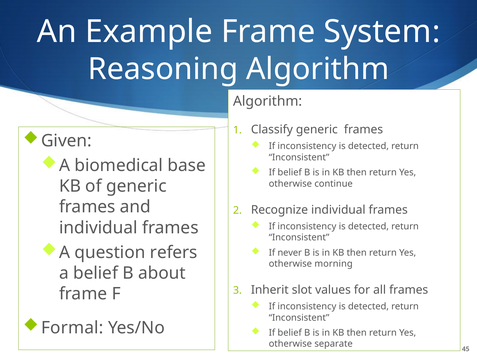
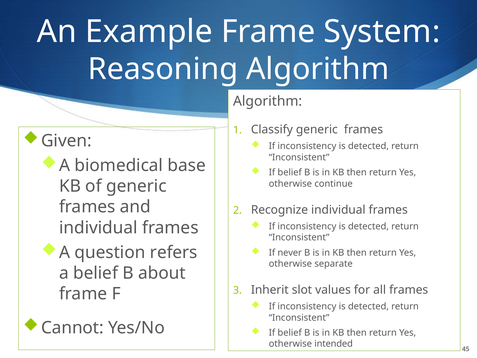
morning: morning -> separate
Formal: Formal -> Cannot
separate: separate -> intended
